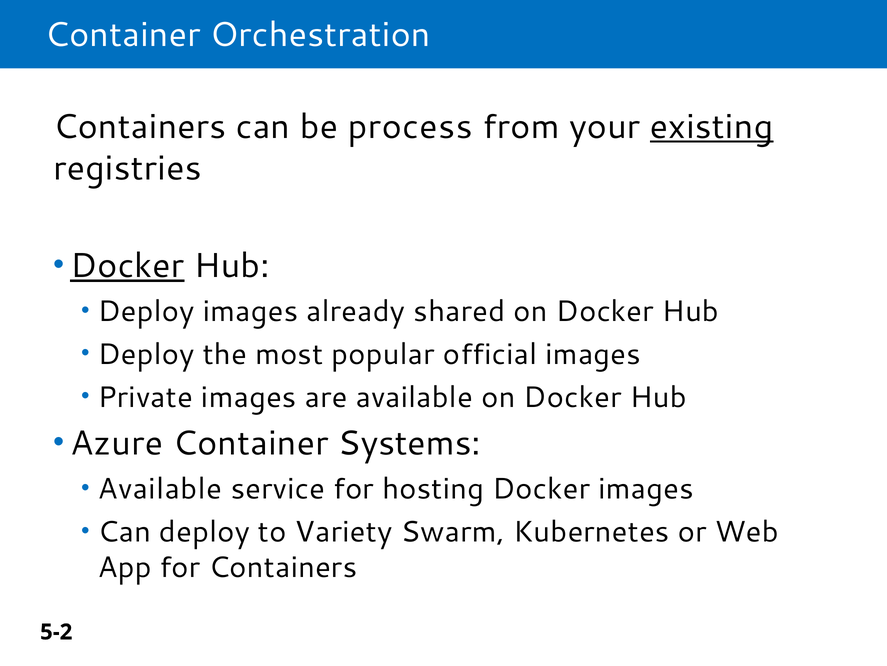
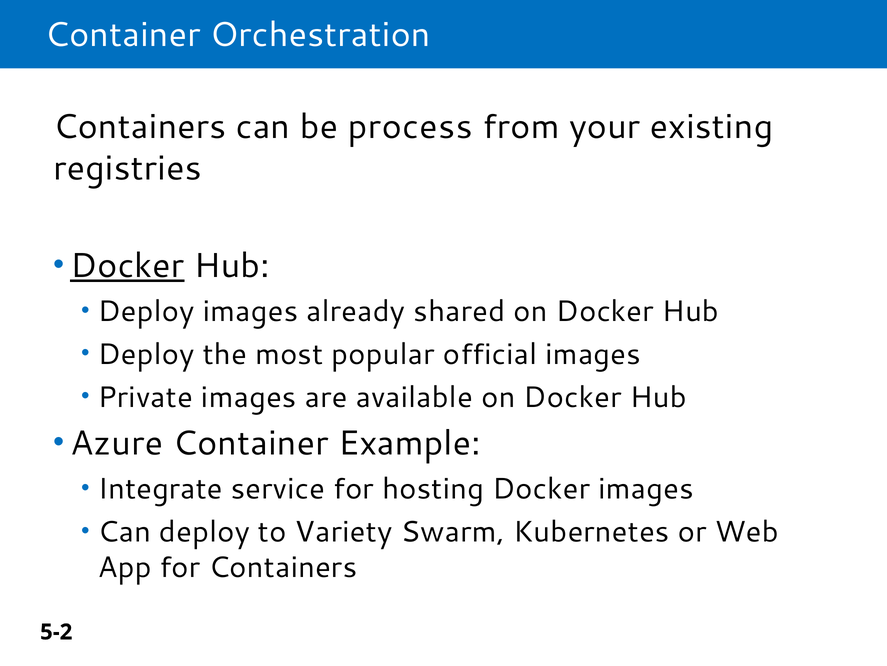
existing underline: present -> none
Systems: Systems -> Example
Available at (160, 489): Available -> Integrate
